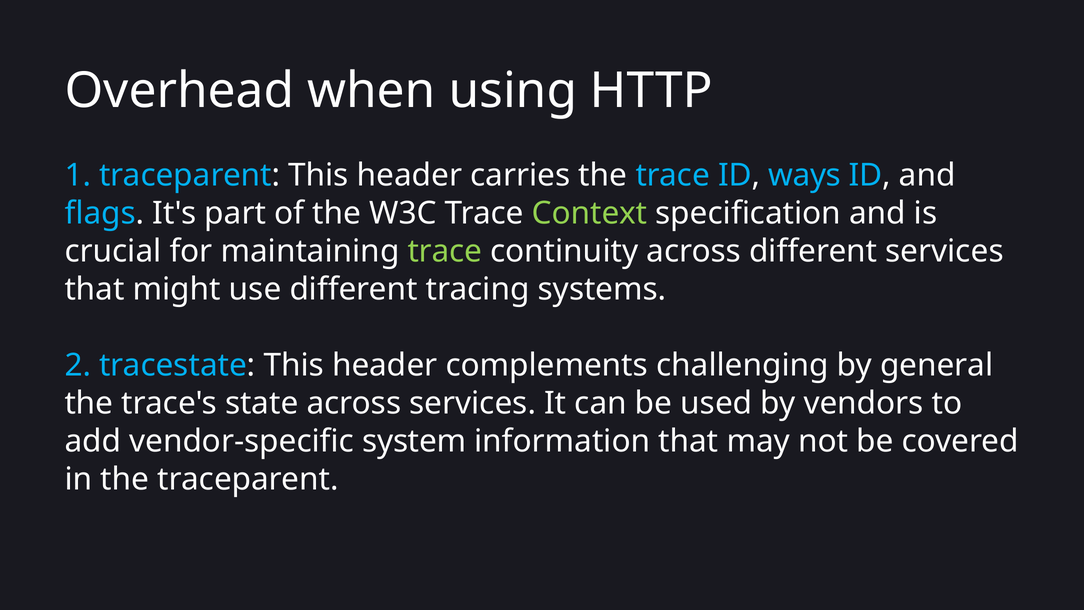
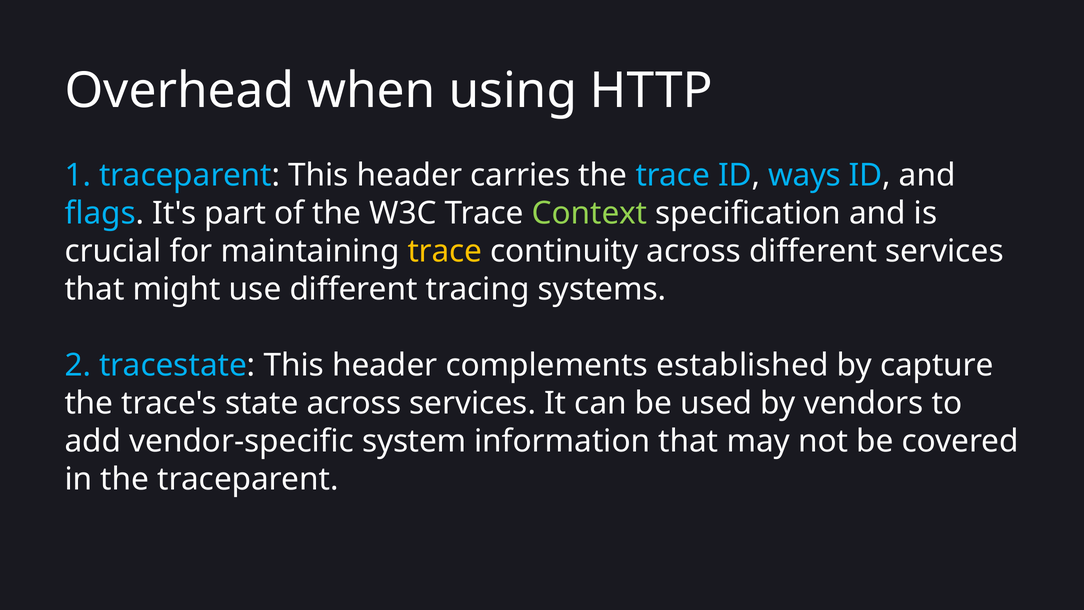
trace at (445, 251) colour: light green -> yellow
challenging: challenging -> established
general: general -> capture
